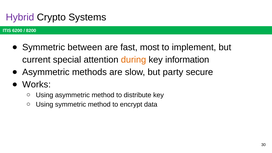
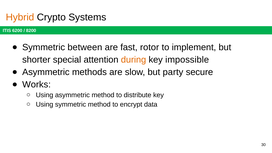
Hybrid colour: purple -> orange
most: most -> rotor
current: current -> shorter
information: information -> impossible
